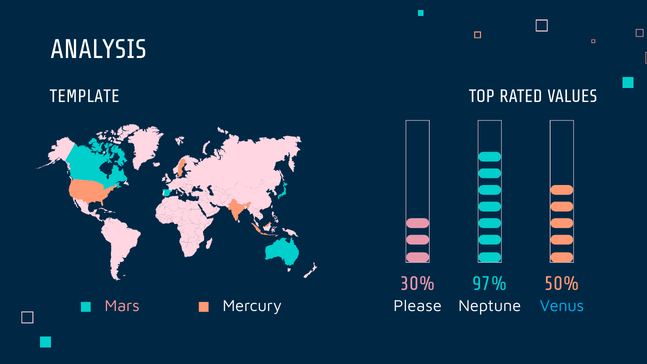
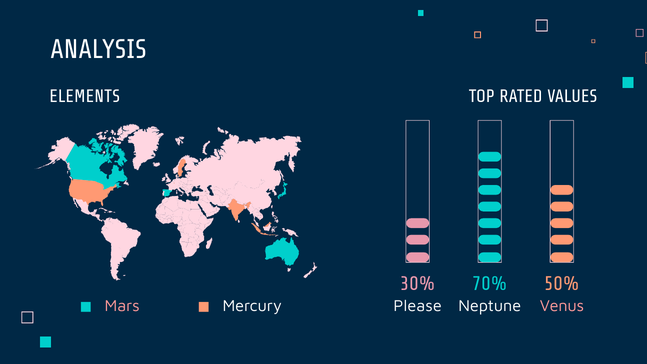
TEMPLATE: TEMPLATE -> ELEMENTS
97%: 97% -> 70%
Venus colour: light blue -> pink
